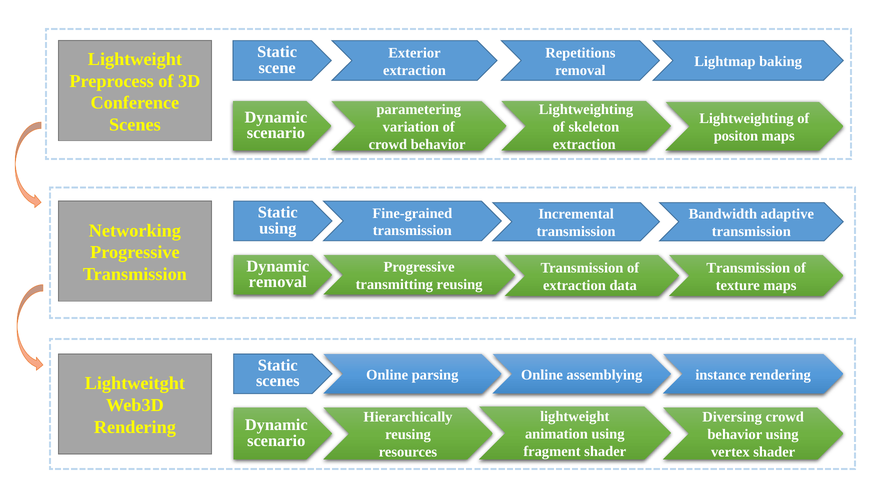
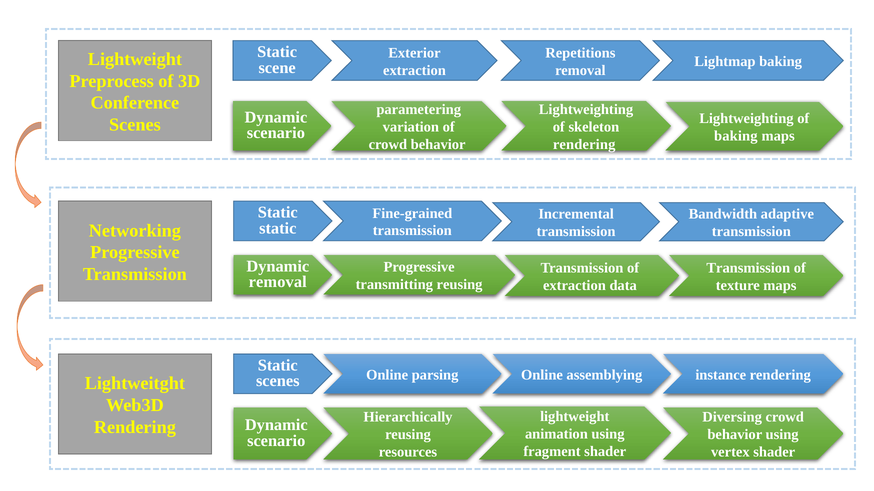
positon at (736, 136): positon -> baking
extraction at (584, 145): extraction -> rendering
using at (278, 228): using -> static
